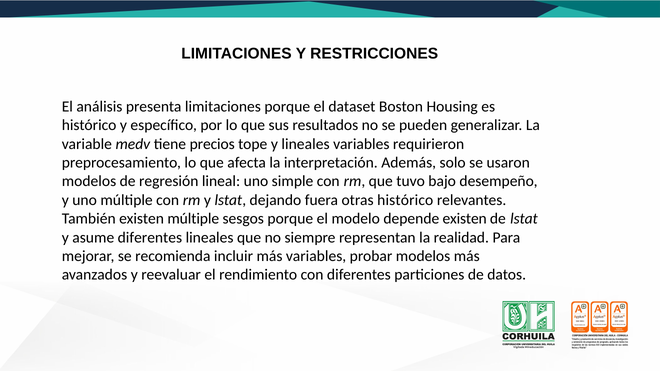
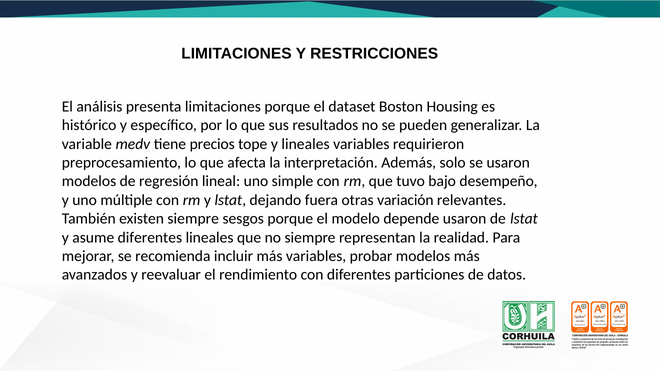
otras histórico: histórico -> variación
existen múltiple: múltiple -> siempre
depende existen: existen -> usaron
